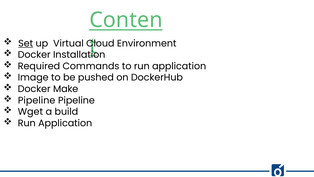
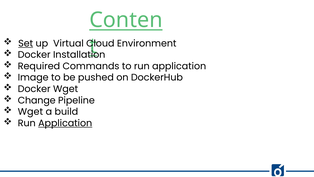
Docker Make: Make -> Wget
Pipeline at (37, 100): Pipeline -> Change
Application at (65, 123) underline: none -> present
